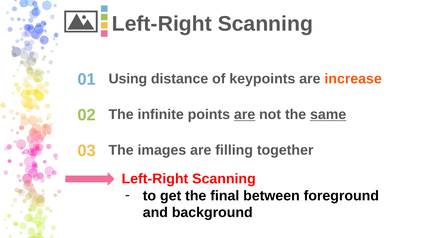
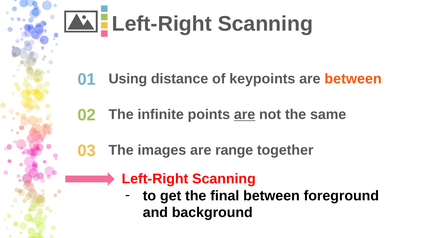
are increase: increase -> between
same underline: present -> none
filling: filling -> range
